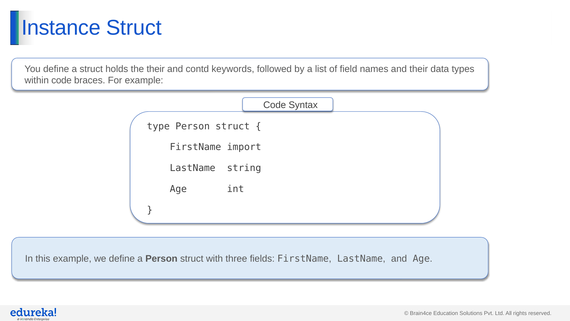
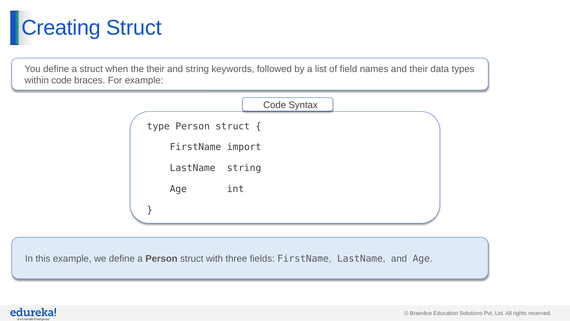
Instance: Instance -> Creating
holds: holds -> when
and contd: contd -> string
